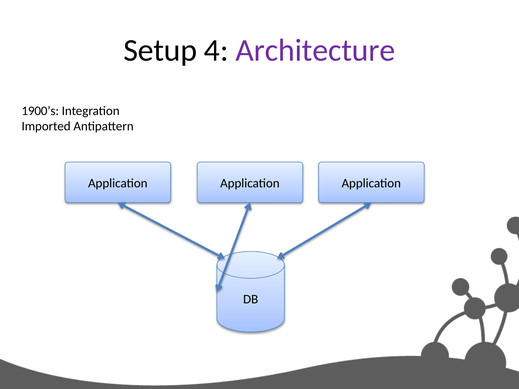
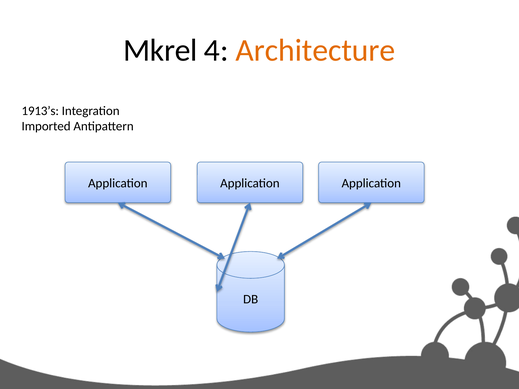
Setup: Setup -> Mkrel
Architecture colour: purple -> orange
1900’s: 1900’s -> 1913’s
